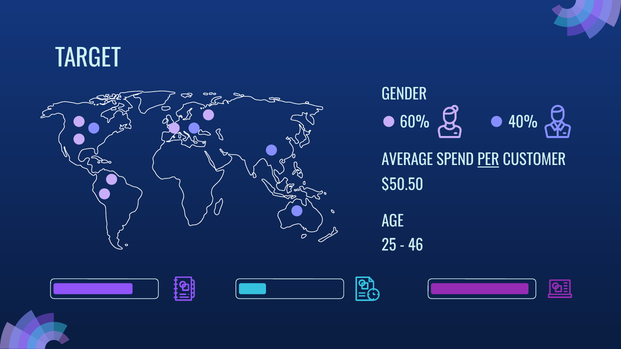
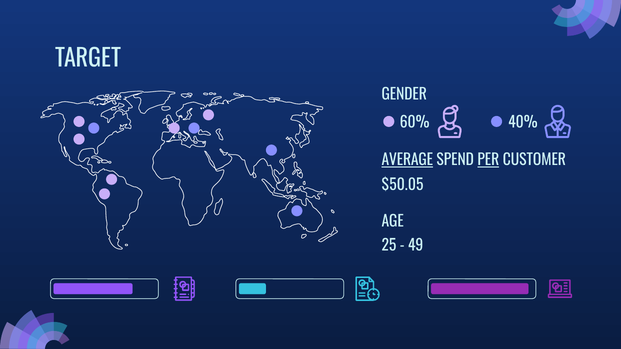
AVERAGE underline: none -> present
$50.50: $50.50 -> $50.05
46: 46 -> 49
